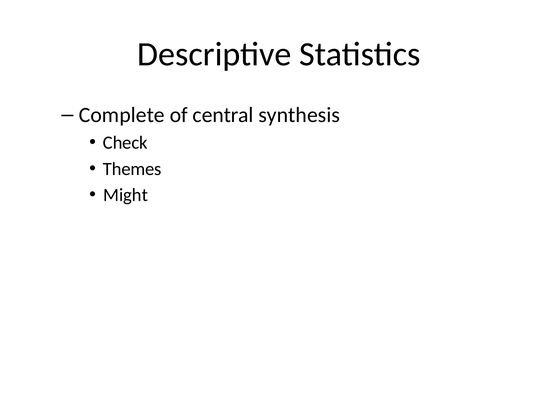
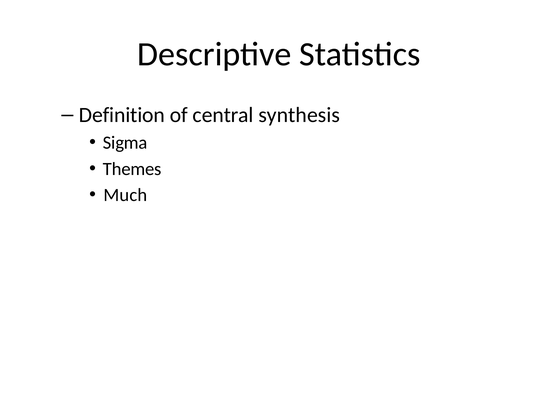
Complete: Complete -> Definition
Check: Check -> Sigma
Might: Might -> Much
